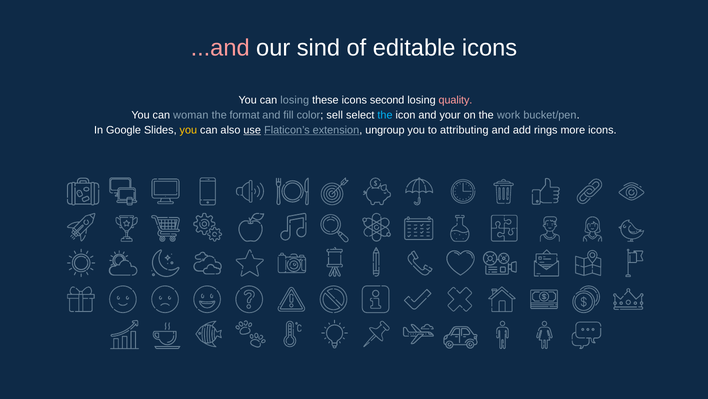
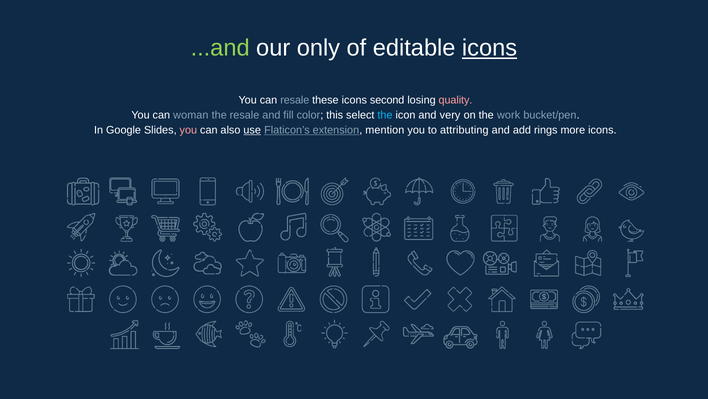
...and colour: pink -> light green
sind: sind -> only
icons at (490, 48) underline: none -> present
can losing: losing -> resale
the format: format -> resale
sell: sell -> this
your: your -> very
you at (188, 130) colour: yellow -> pink
ungroup: ungroup -> mention
